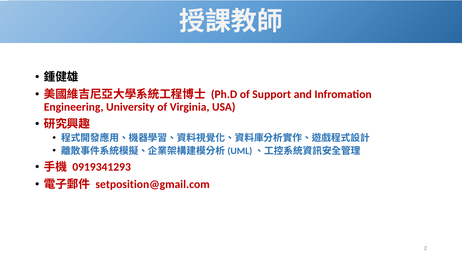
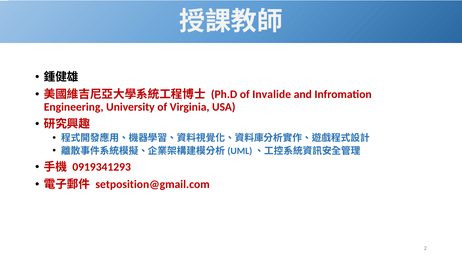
Support: Support -> Invalide
